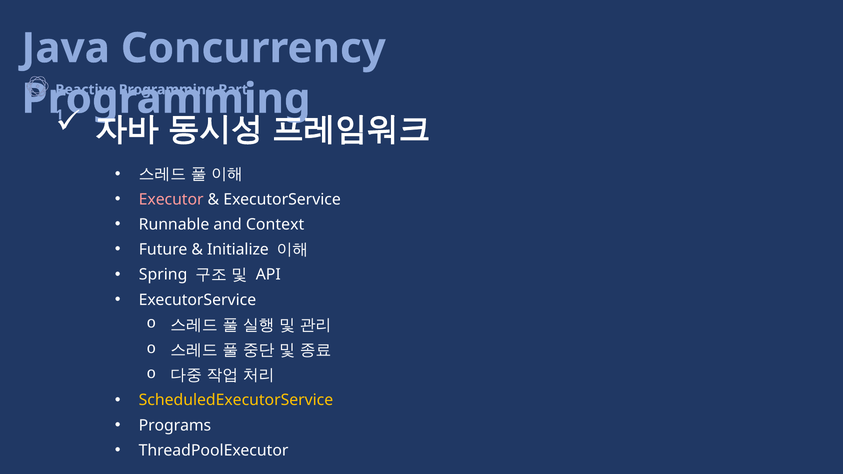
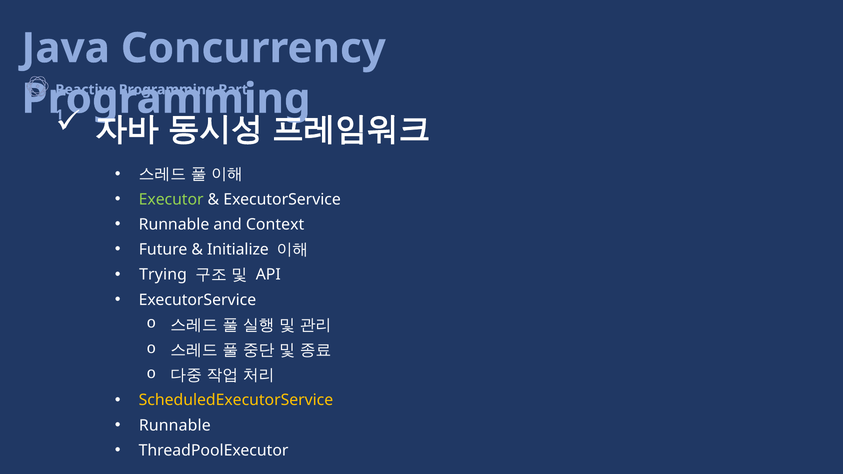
Executor colour: pink -> light green
Spring: Spring -> Trying
Programs at (175, 426): Programs -> Runnable
